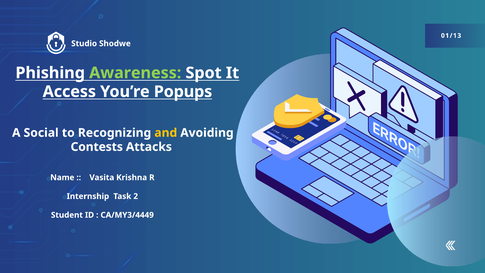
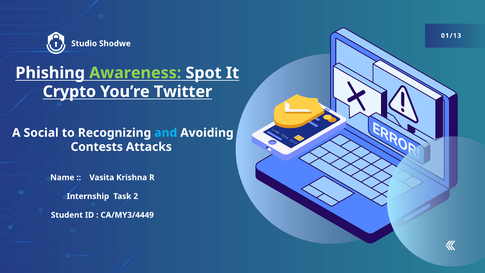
Access: Access -> Crypto
Popups: Popups -> Twitter
and colour: yellow -> light blue
